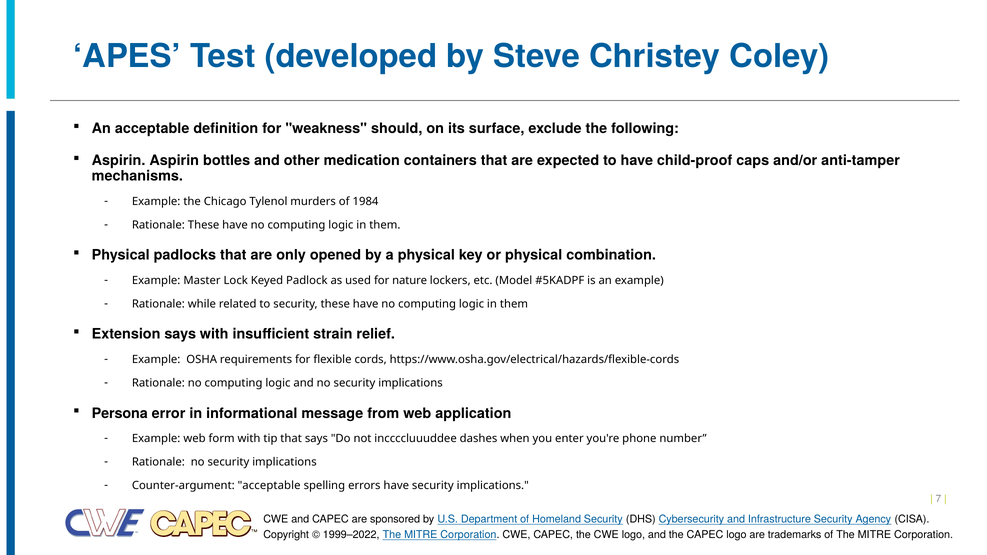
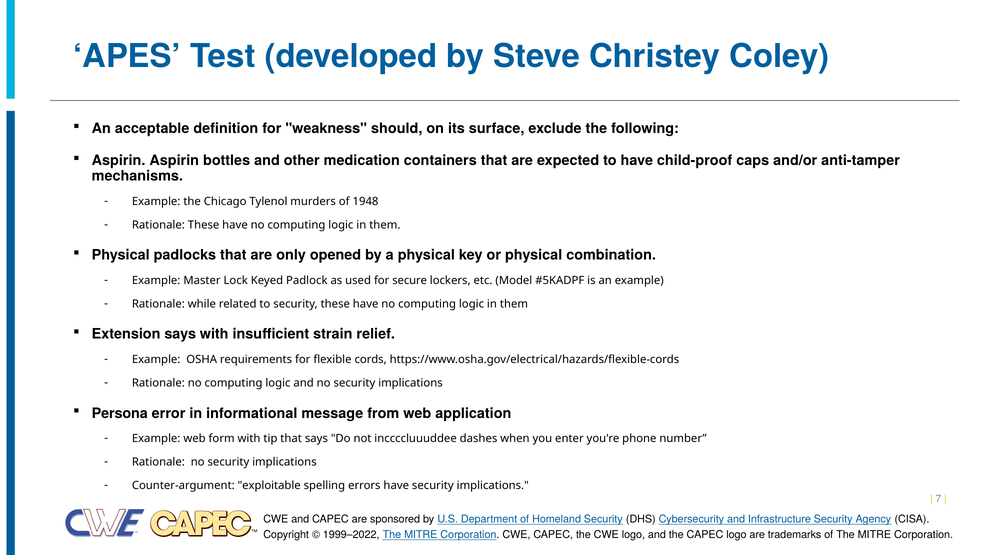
1984: 1984 -> 1948
nature: nature -> secure
Counter-argument acceptable: acceptable -> exploitable
